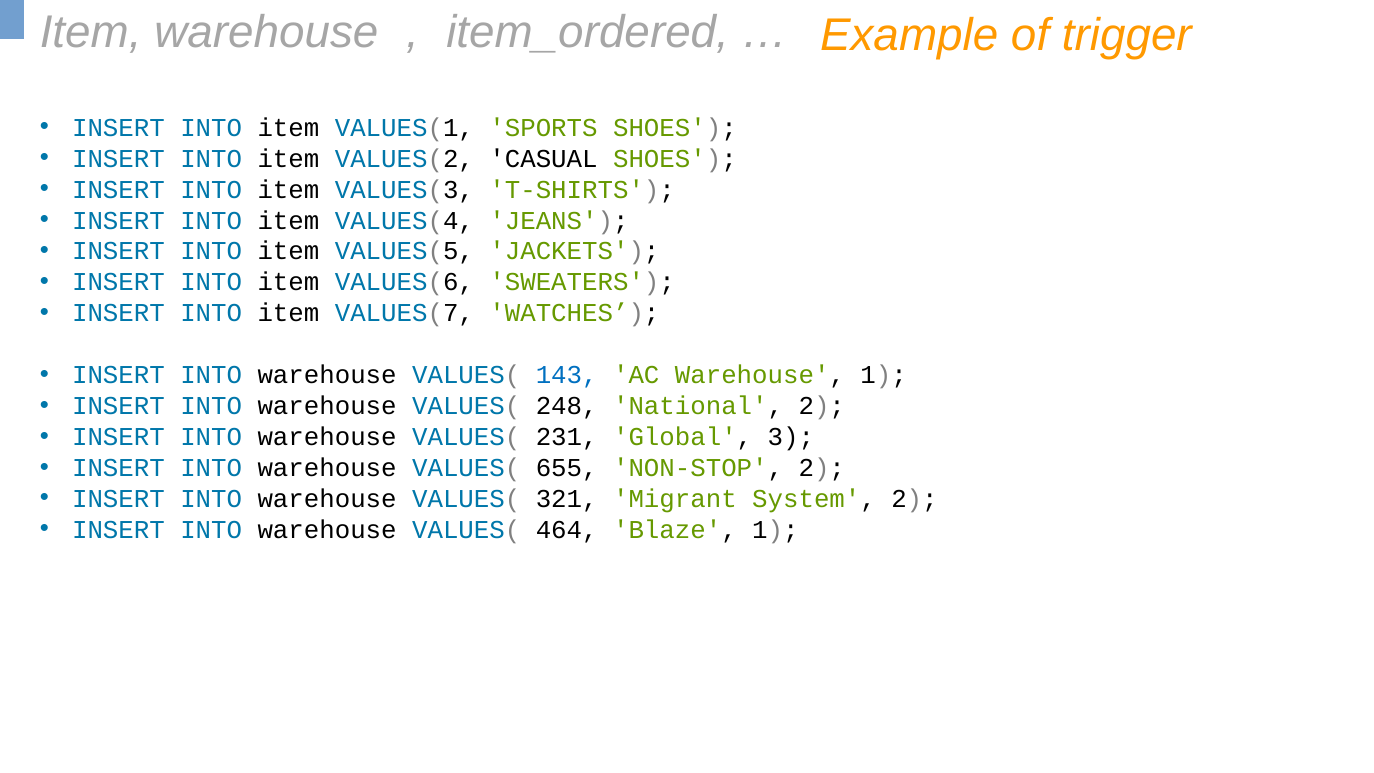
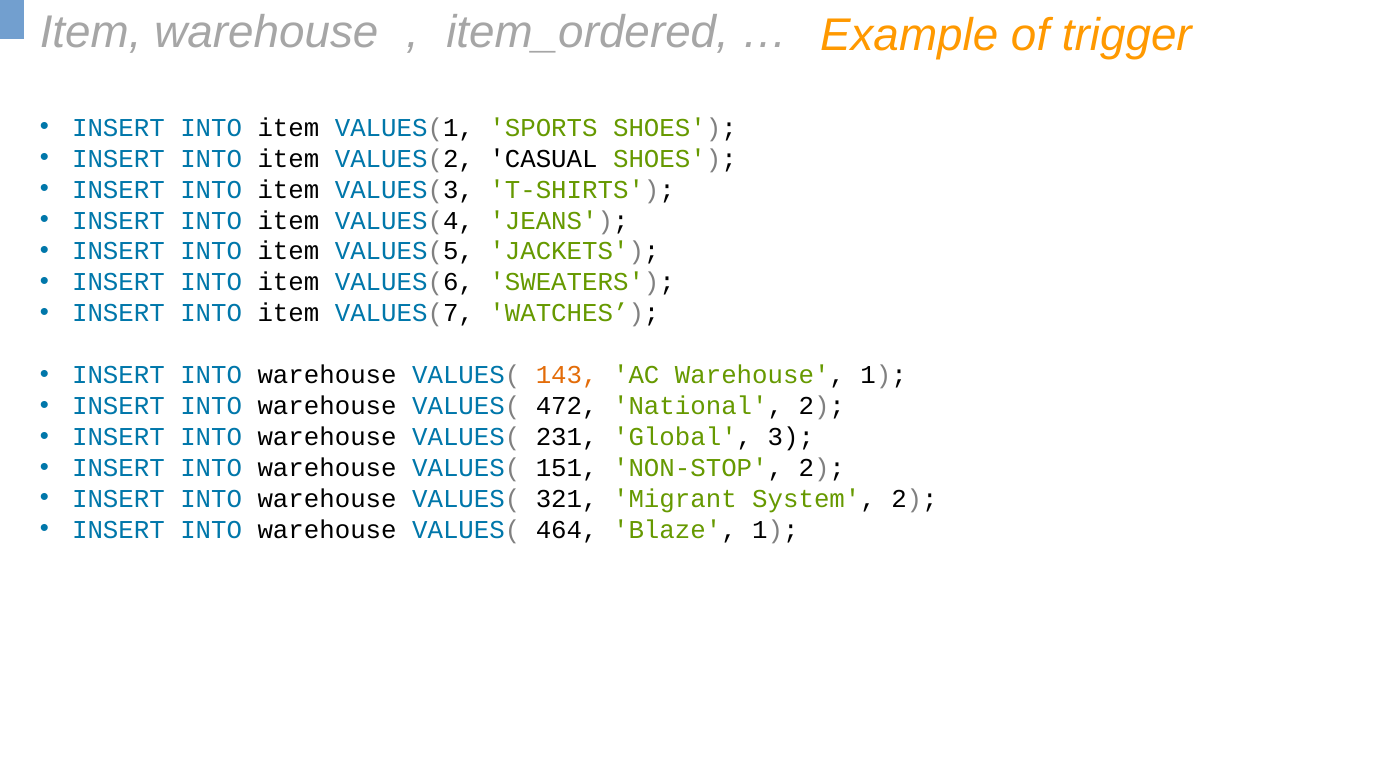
143 colour: blue -> orange
248: 248 -> 472
655: 655 -> 151
